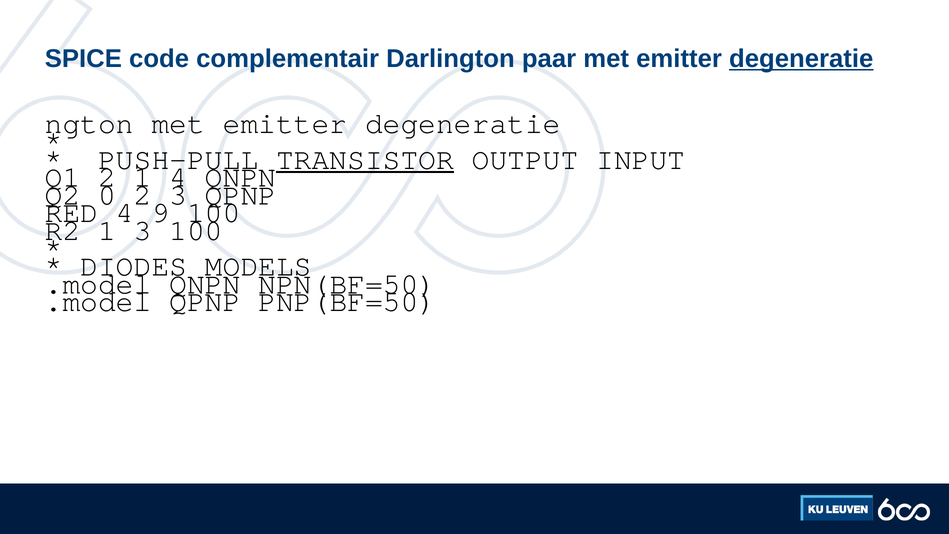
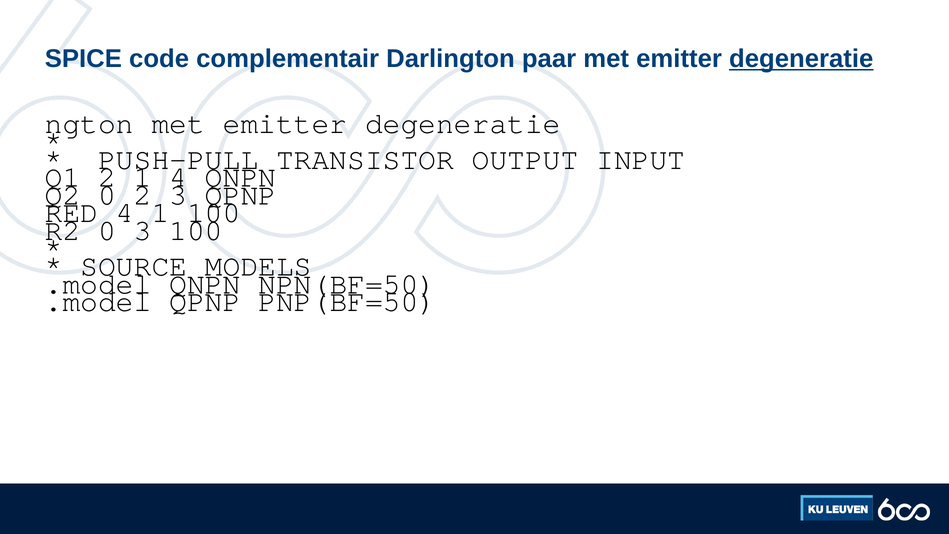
TRANSISTOR underline: present -> none
4 9: 9 -> 1
1 at (107, 230): 1 -> 0
DIODES: DIODES -> SOURCE
